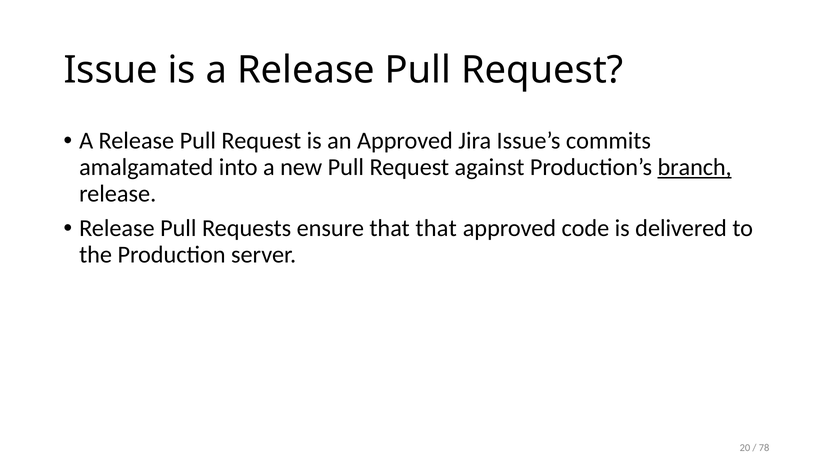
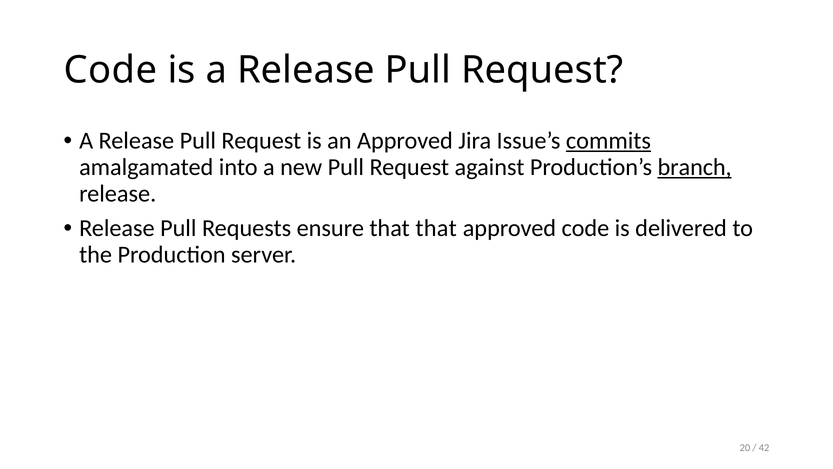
Issue at (111, 70): Issue -> Code
commits underline: none -> present
78: 78 -> 42
